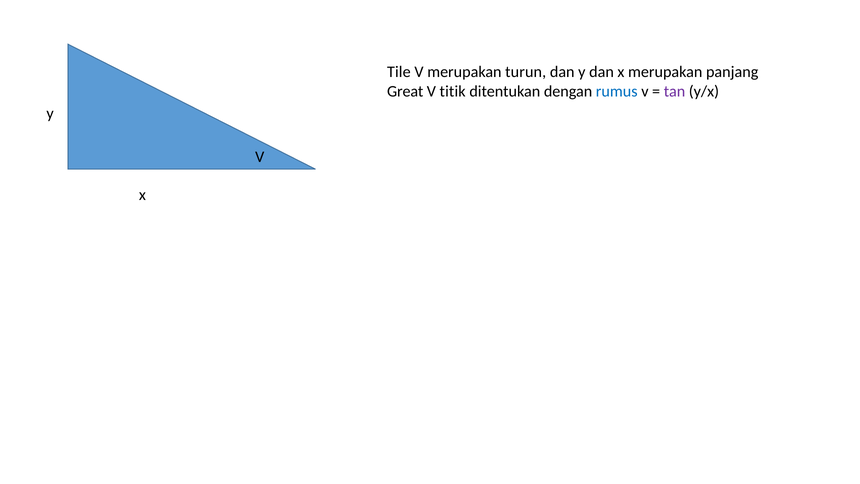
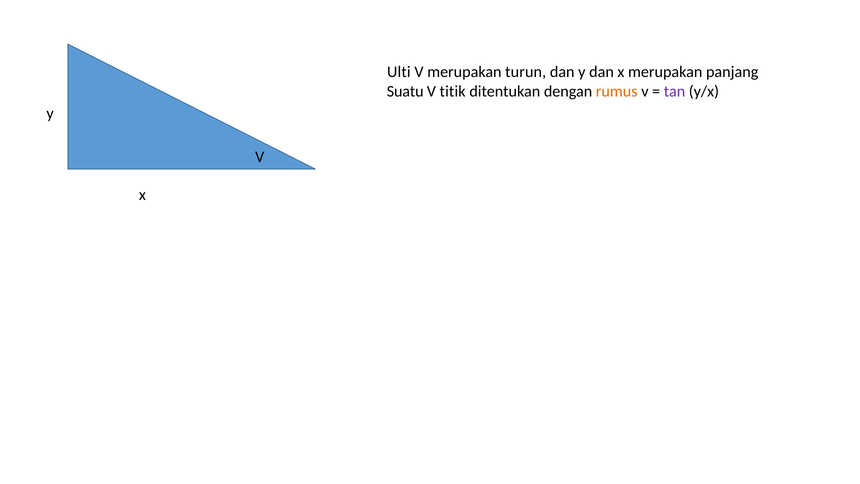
Tile: Tile -> Ulti
Great: Great -> Suatu
rumus colour: blue -> orange
